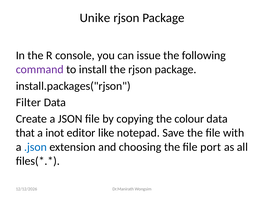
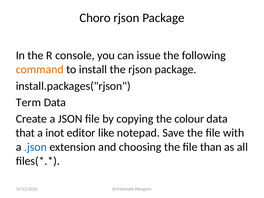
Unike: Unike -> Choro
command colour: purple -> orange
Filter: Filter -> Term
port: port -> than
